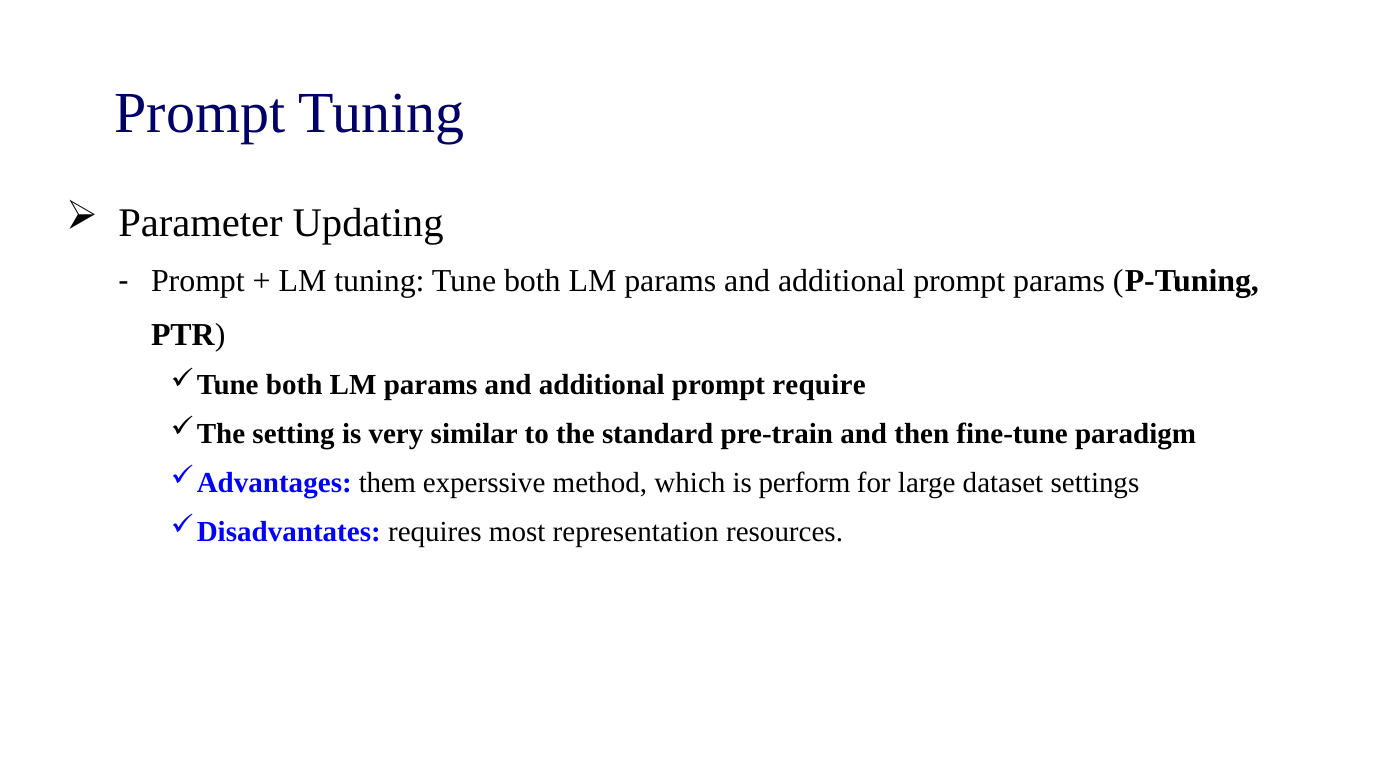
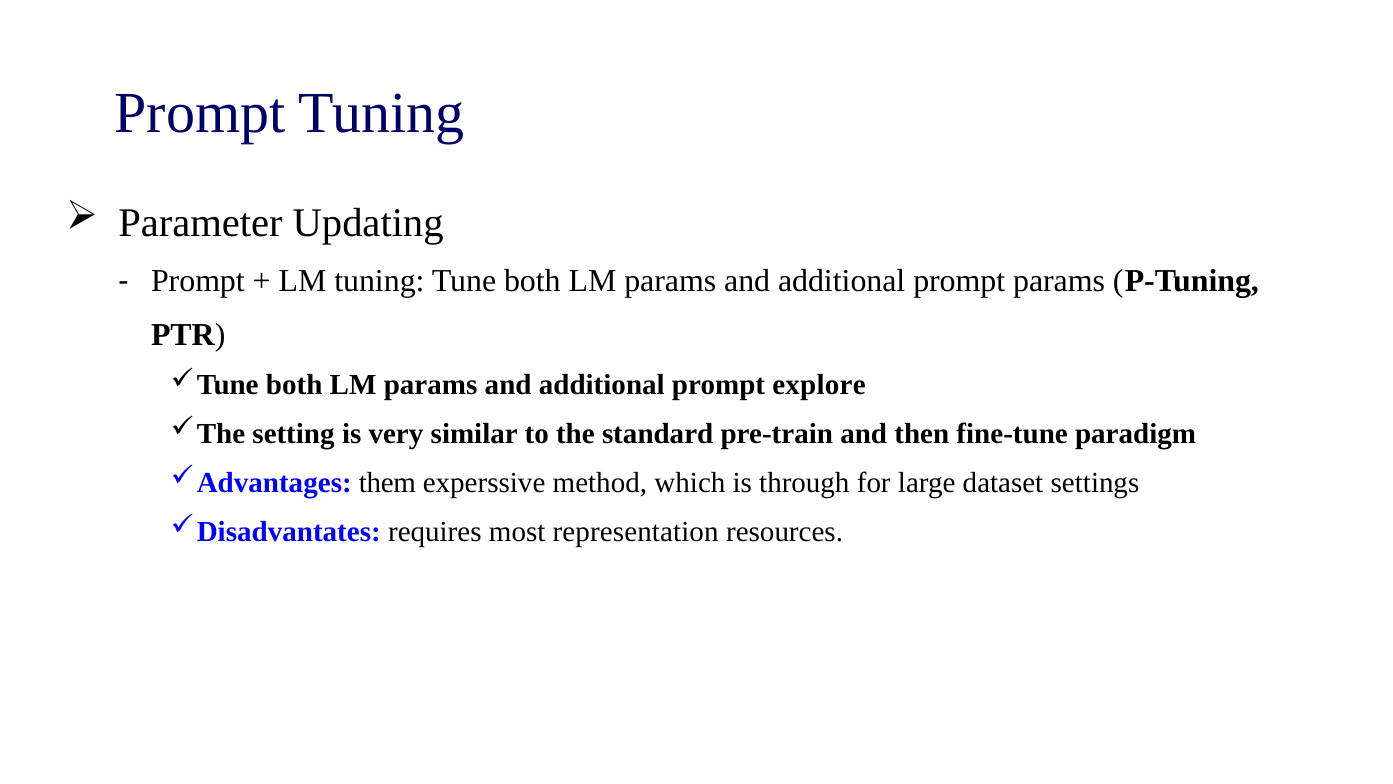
require: require -> explore
perform: perform -> through
